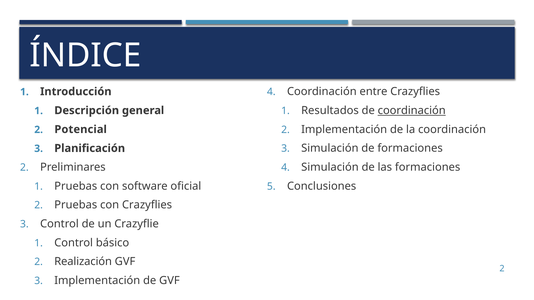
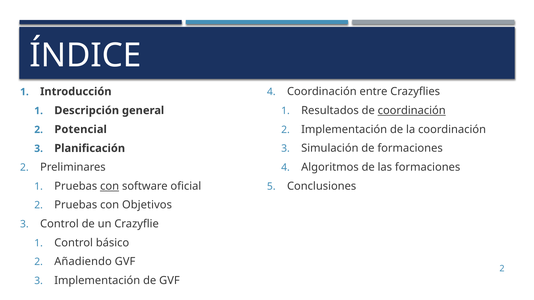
Simulación at (330, 167): Simulación -> Algoritmos
con at (110, 186) underline: none -> present
con Crazyflies: Crazyflies -> Objetivos
Realización: Realización -> Añadiendo
